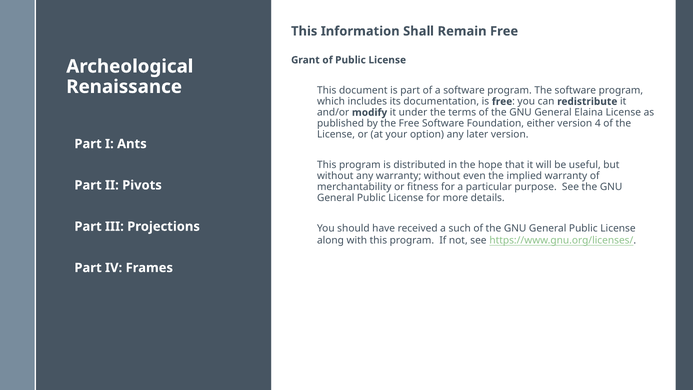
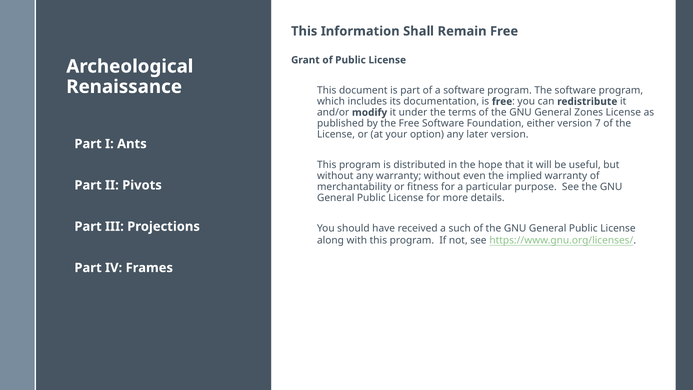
Elaina: Elaina -> Zones
4: 4 -> 7
